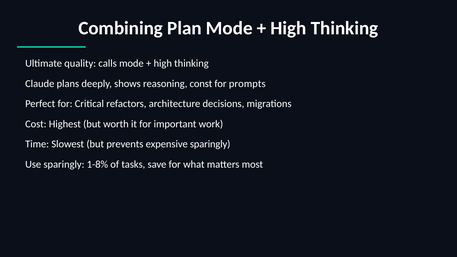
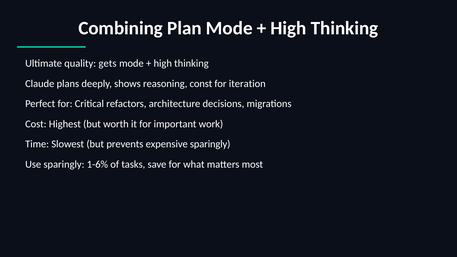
calls: calls -> gets
prompts: prompts -> iteration
1-8%: 1-8% -> 1-6%
